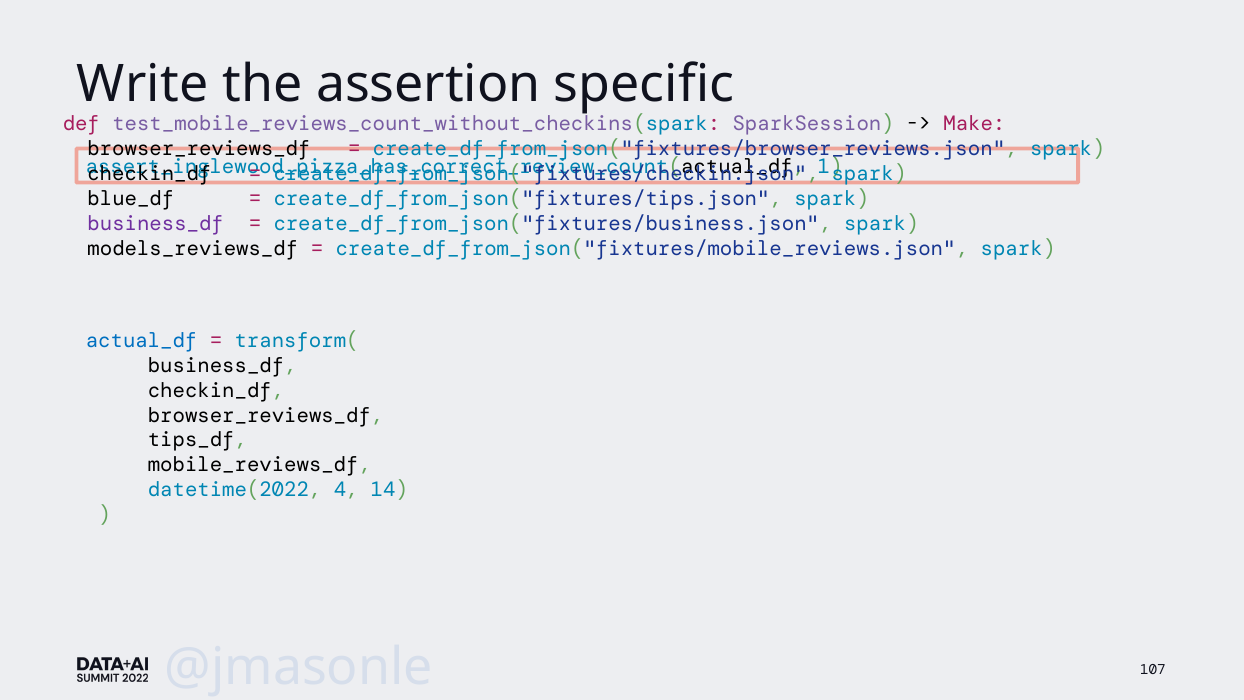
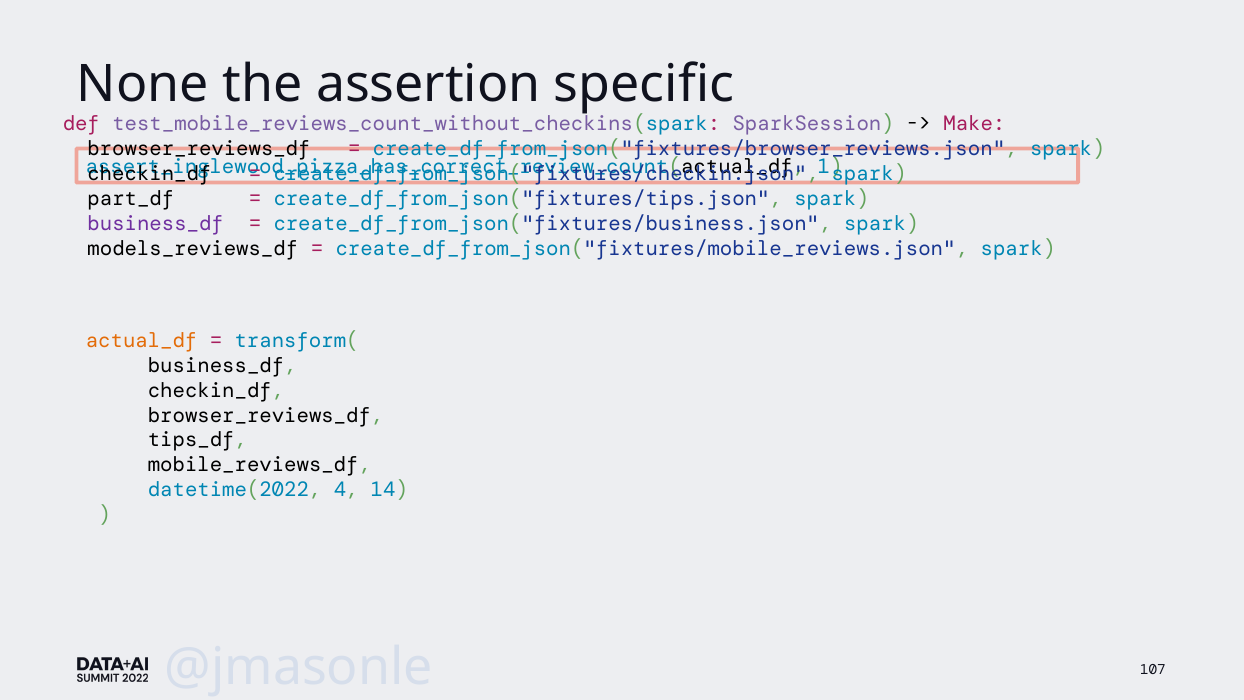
Write: Write -> None
blue_df: blue_df -> part_df
actual_df colour: blue -> orange
